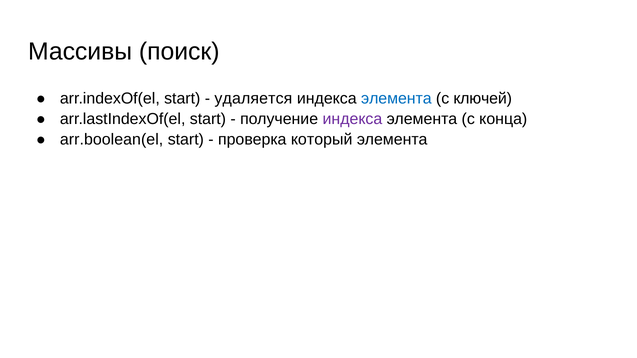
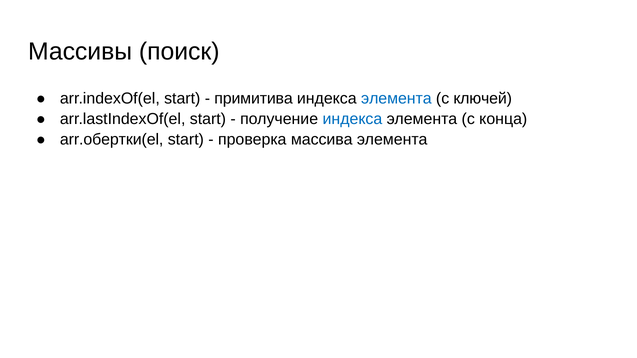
удаляется: удаляется -> примитива
индекса at (352, 119) colour: purple -> blue
arr.boolean(el: arr.boolean(el -> arr.обертки(el
который: который -> массива
